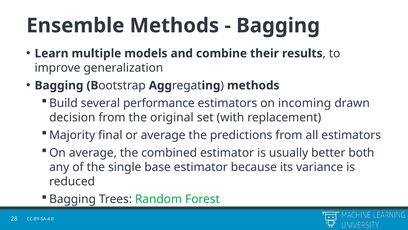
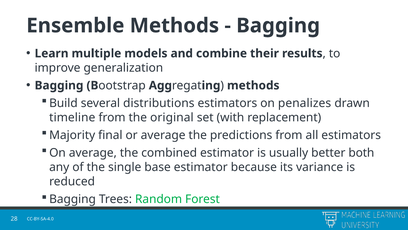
performance: performance -> distributions
incoming: incoming -> penalizes
decision: decision -> timeline
